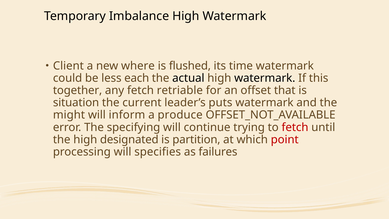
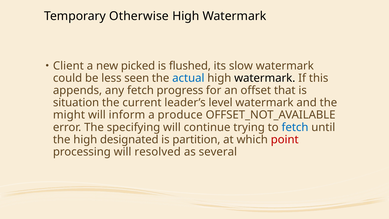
Imbalance: Imbalance -> Otherwise
where: where -> picked
time: time -> slow
each: each -> seen
actual colour: black -> blue
together: together -> appends
retriable: retriable -> progress
puts: puts -> level
fetch at (295, 127) colour: red -> blue
specifies: specifies -> resolved
failures: failures -> several
